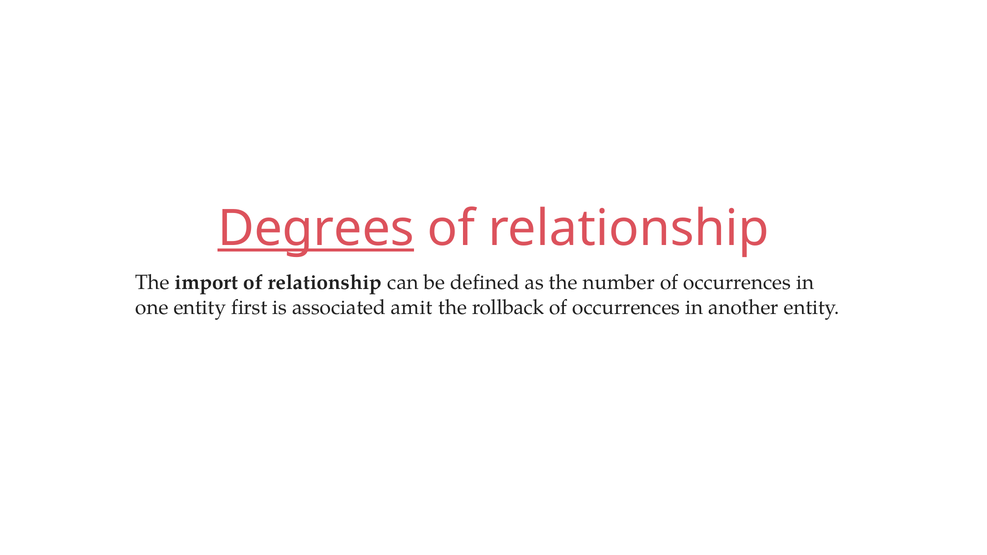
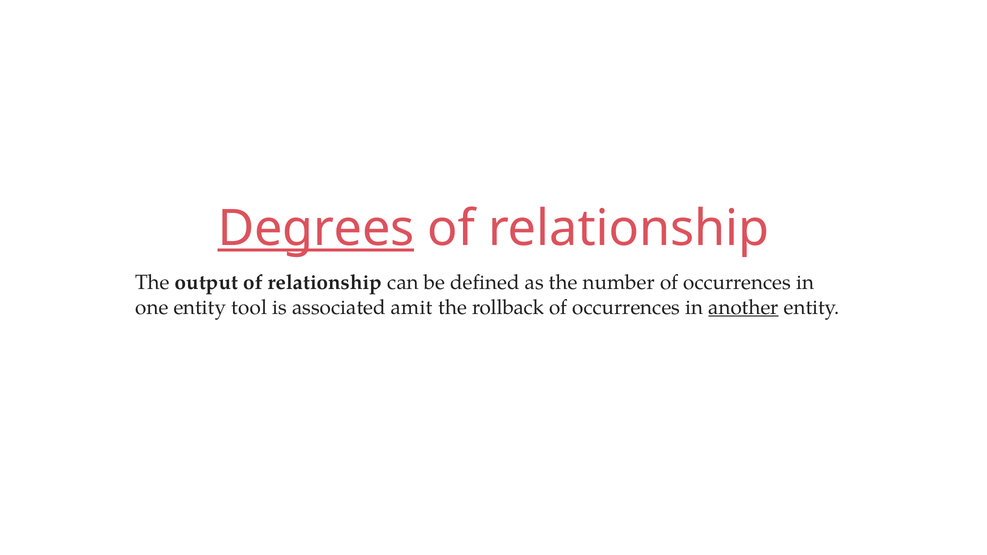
import: import -> output
first: first -> tool
another underline: none -> present
